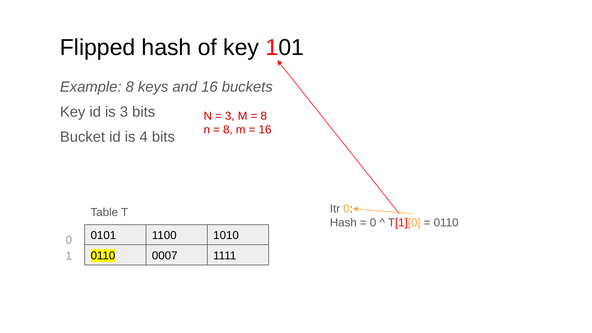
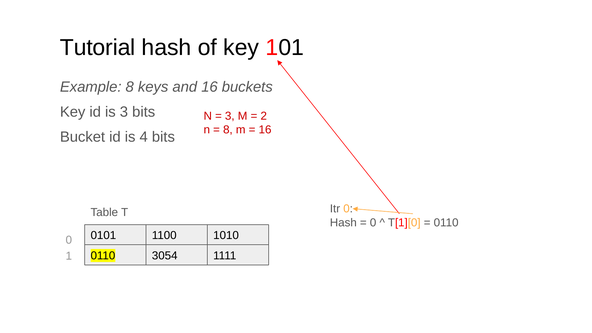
Flipped: Flipped -> Tutorial
8 at (264, 116): 8 -> 2
0007: 0007 -> 3054
